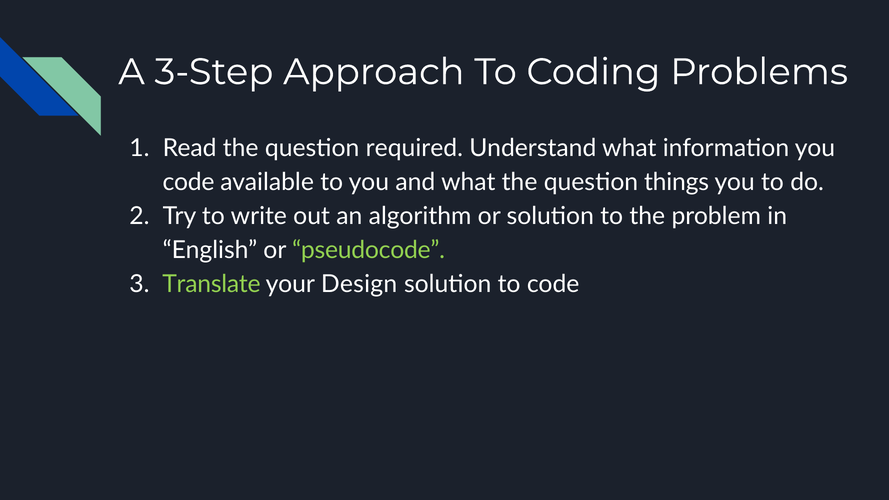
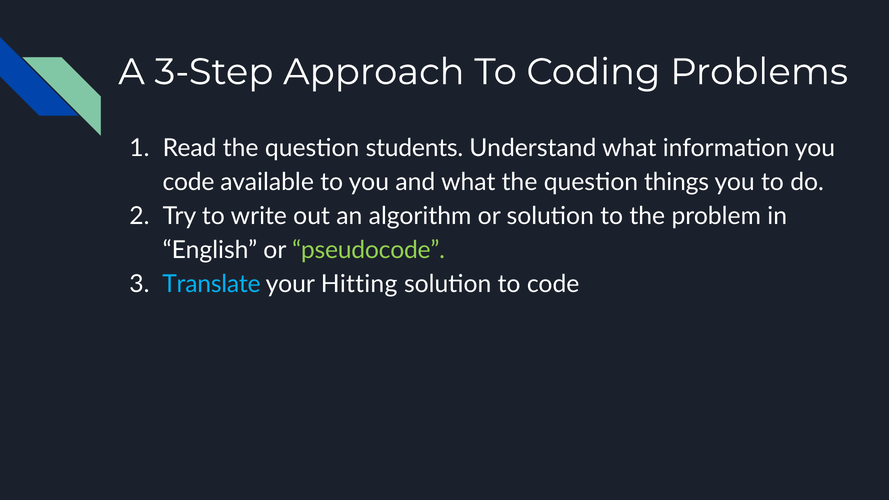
required: required -> students
Translate colour: light green -> light blue
Design: Design -> Hitting
